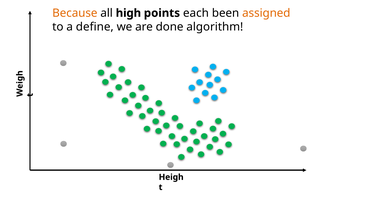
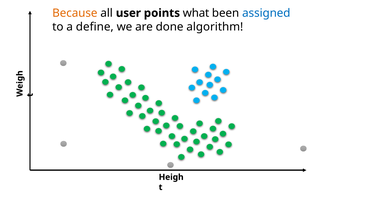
high: high -> user
each: each -> what
assigned colour: orange -> blue
